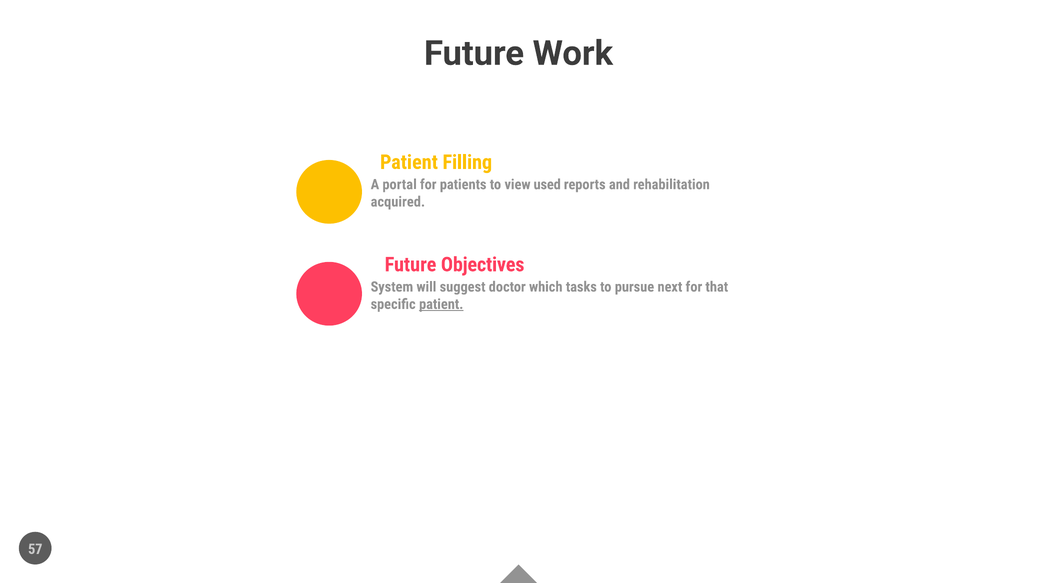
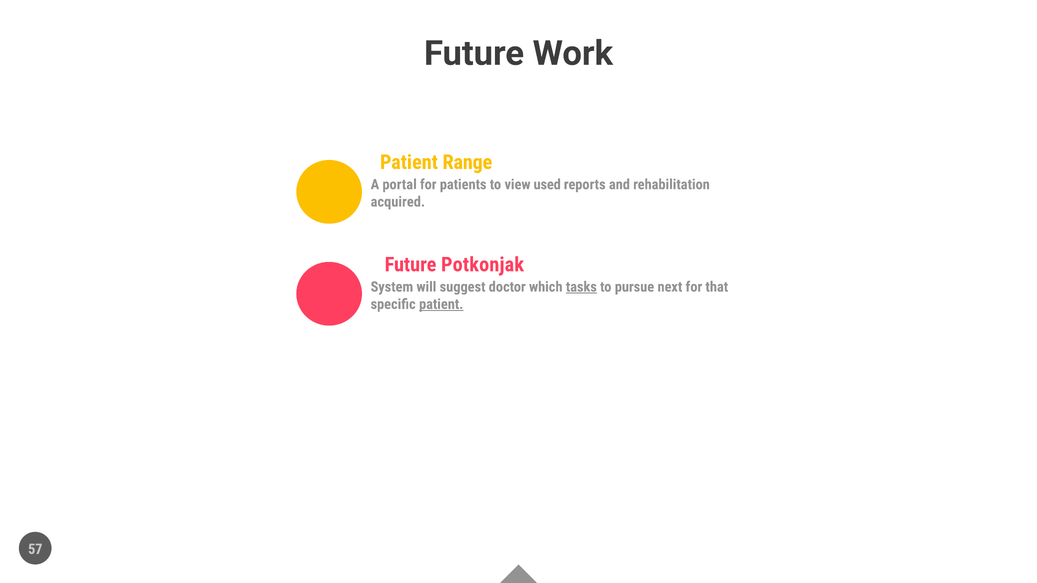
Filling: Filling -> Range
Objectives: Objectives -> Potkonjak
tasks underline: none -> present
